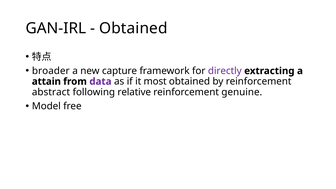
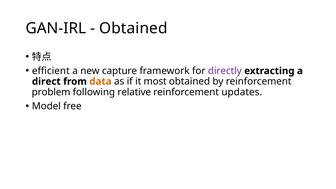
broader: broader -> eﬃcient
attain: attain -> direct
data colour: purple -> orange
abstract: abstract -> problem
genuine: genuine -> updates
